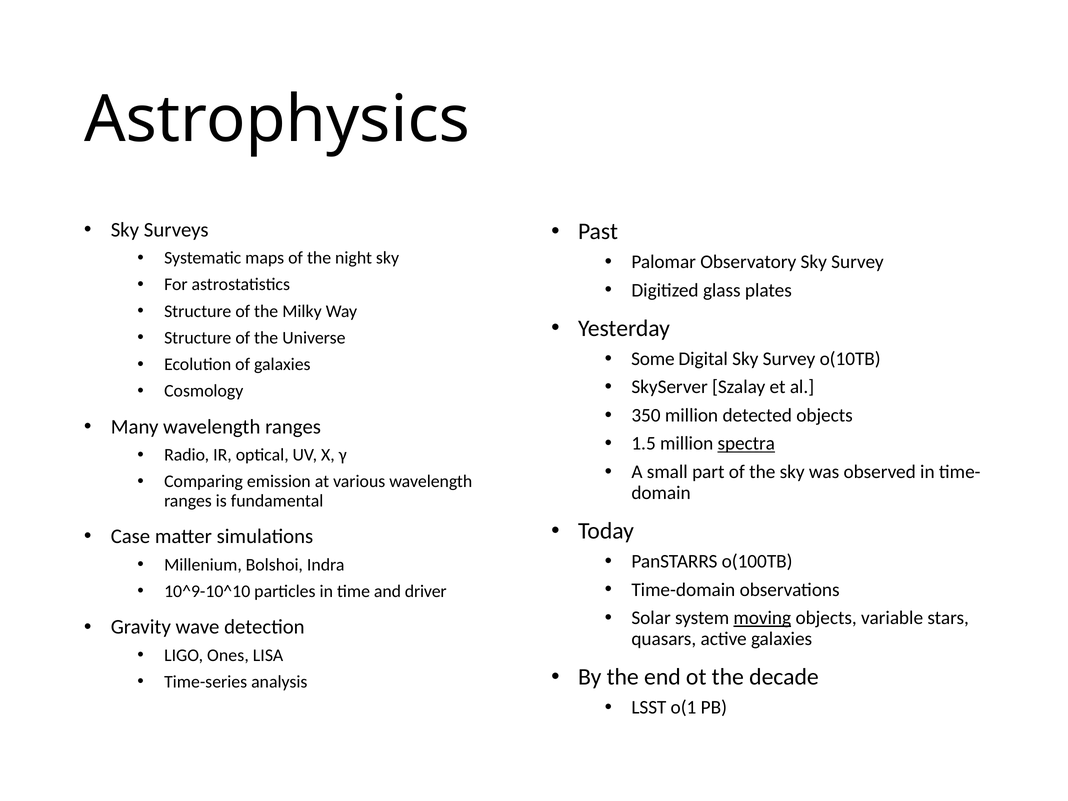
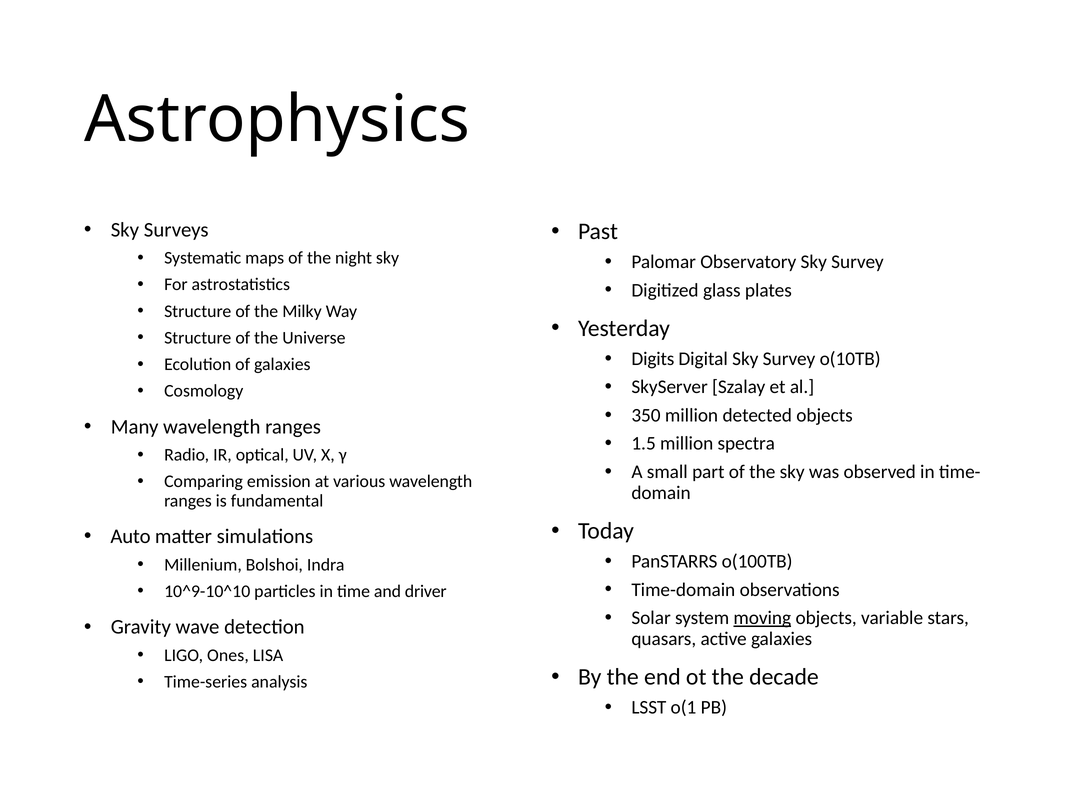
Some: Some -> Digits
spectra underline: present -> none
Case: Case -> Auto
